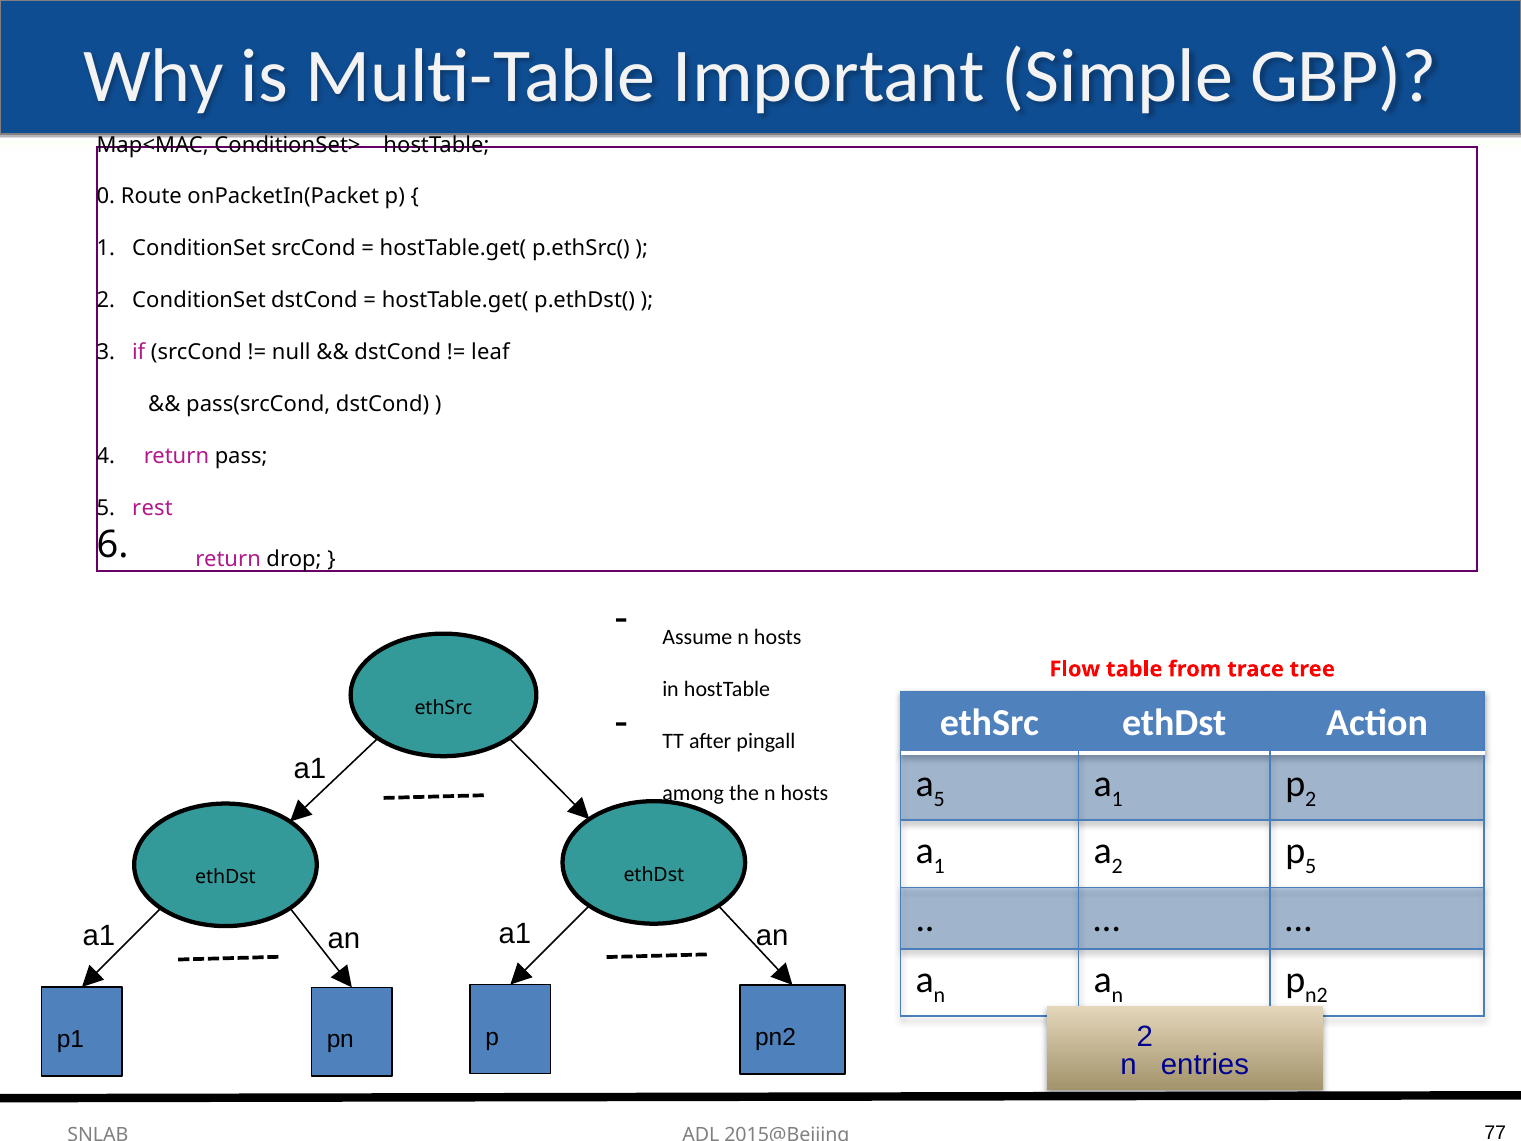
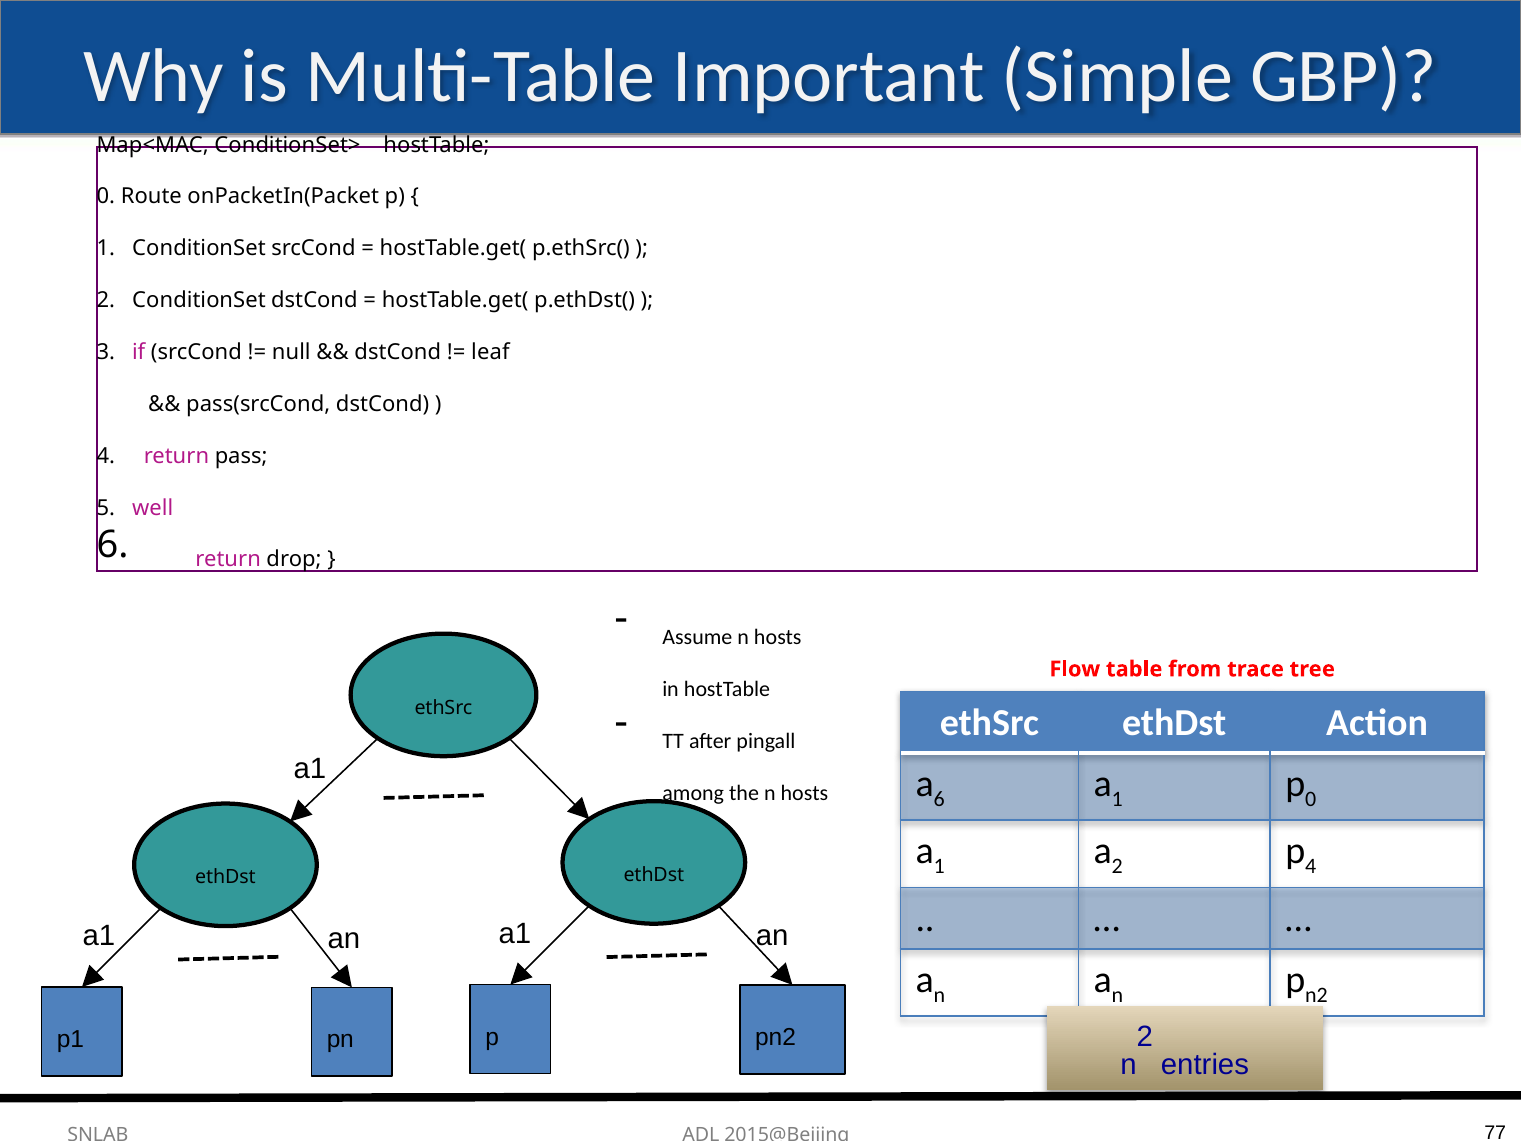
rest: rest -> well
5 at (939, 799): 5 -> 6
p 2: 2 -> 0
p 5: 5 -> 4
